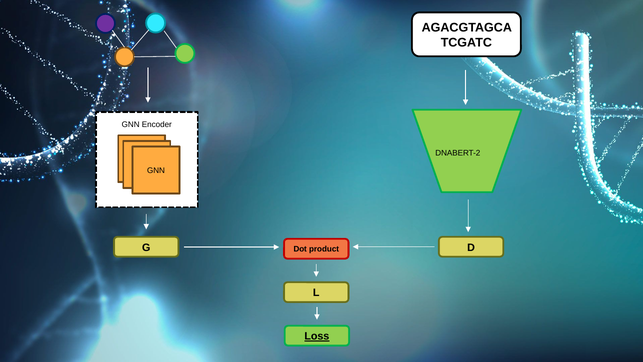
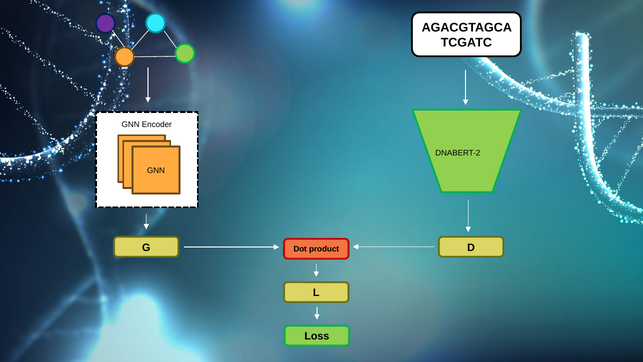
Loss underline: present -> none
